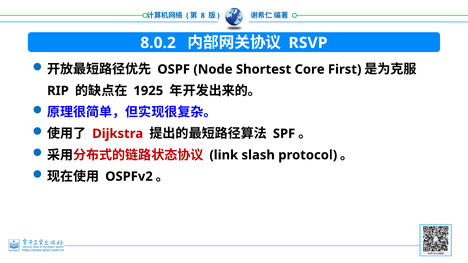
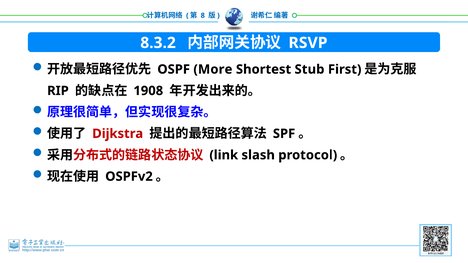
8.0.2: 8.0.2 -> 8.3.2
Node: Node -> More
Core: Core -> Stub
1925: 1925 -> 1908
